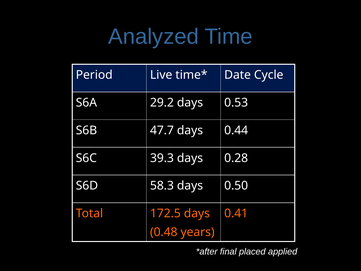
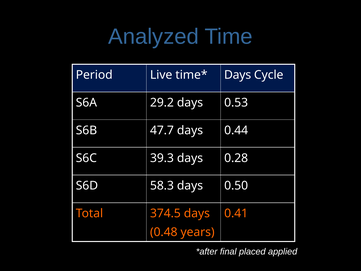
Date at (238, 75): Date -> Days
172.5: 172.5 -> 374.5
